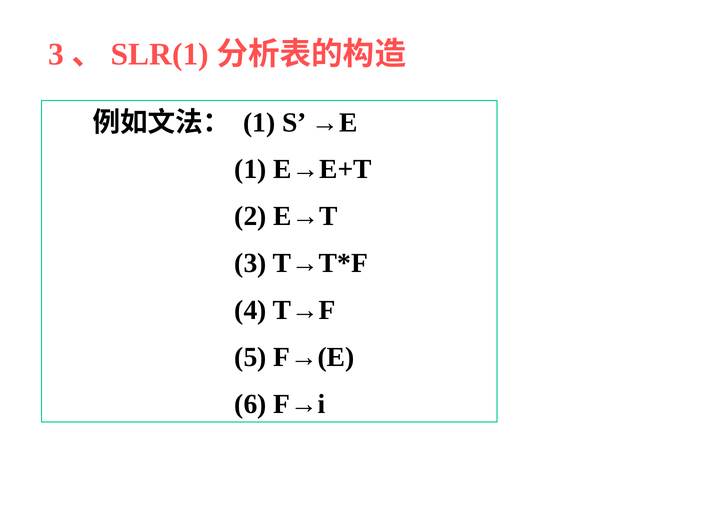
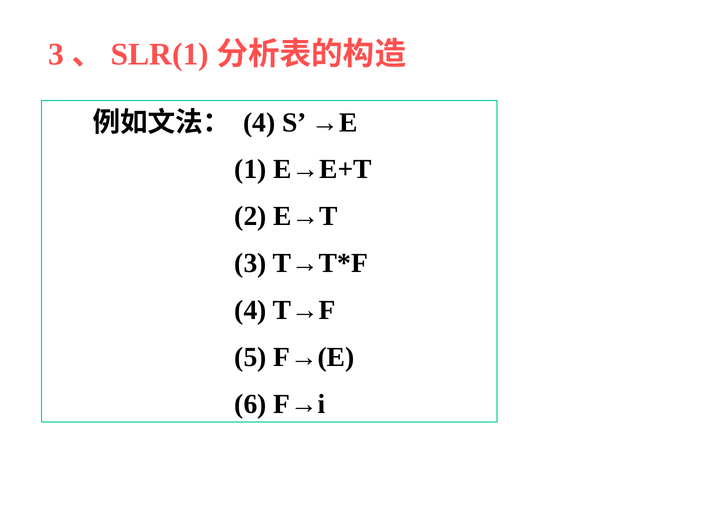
1 at (259, 123): 1 -> 4
